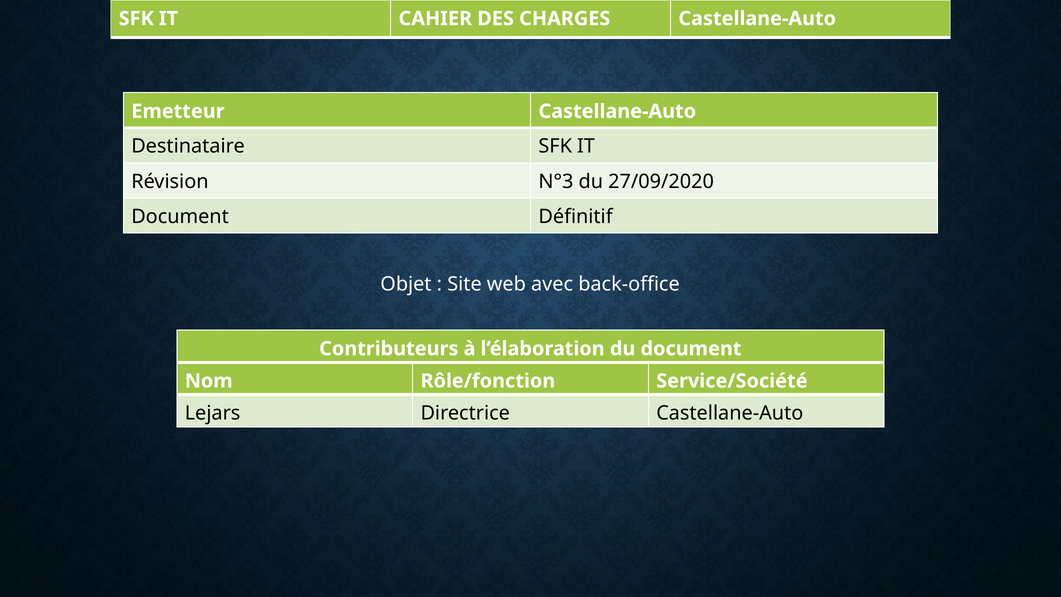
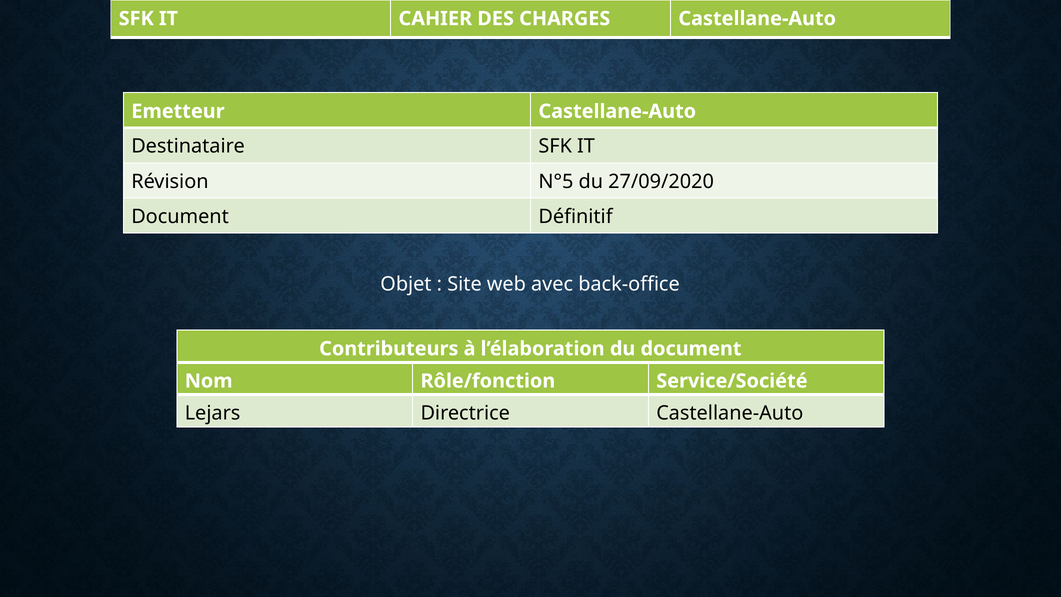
N°3: N°3 -> N°5
